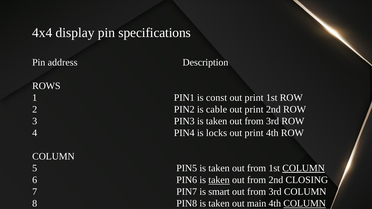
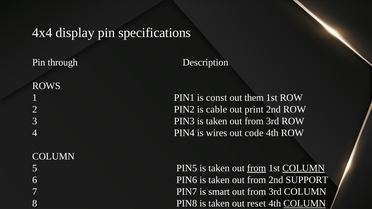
address: address -> through
print at (254, 98): print -> them
locks: locks -> wires
print at (254, 133): print -> code
from at (257, 168) underline: none -> present
taken at (219, 180) underline: present -> none
CLOSING: CLOSING -> SUPPORT
main: main -> reset
